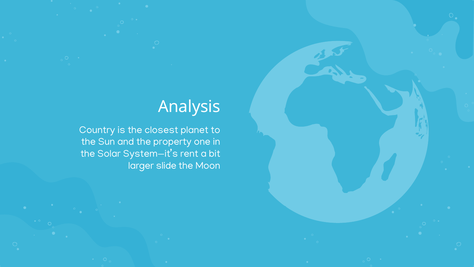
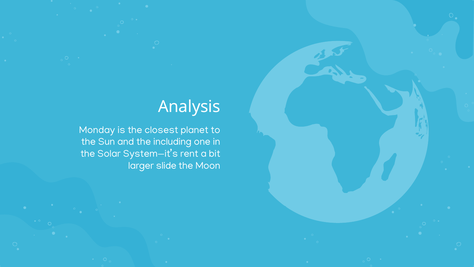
Country: Country -> Monday
property: property -> including
